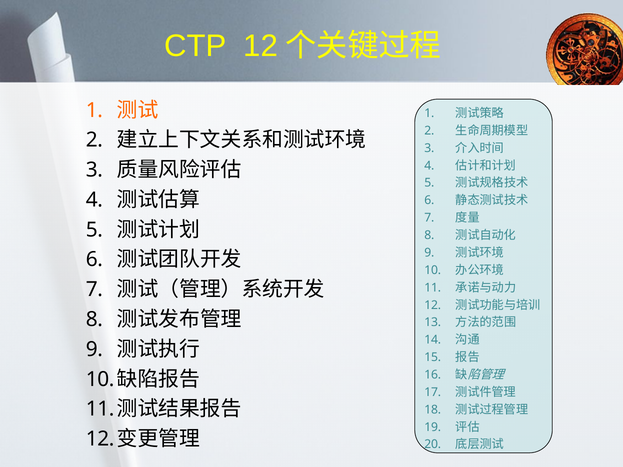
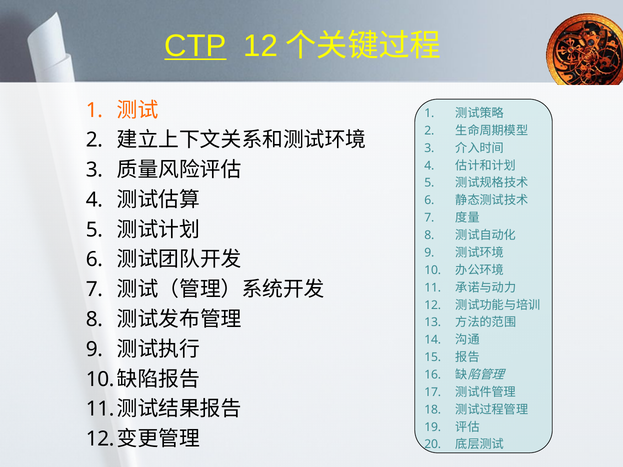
CTP underline: none -> present
